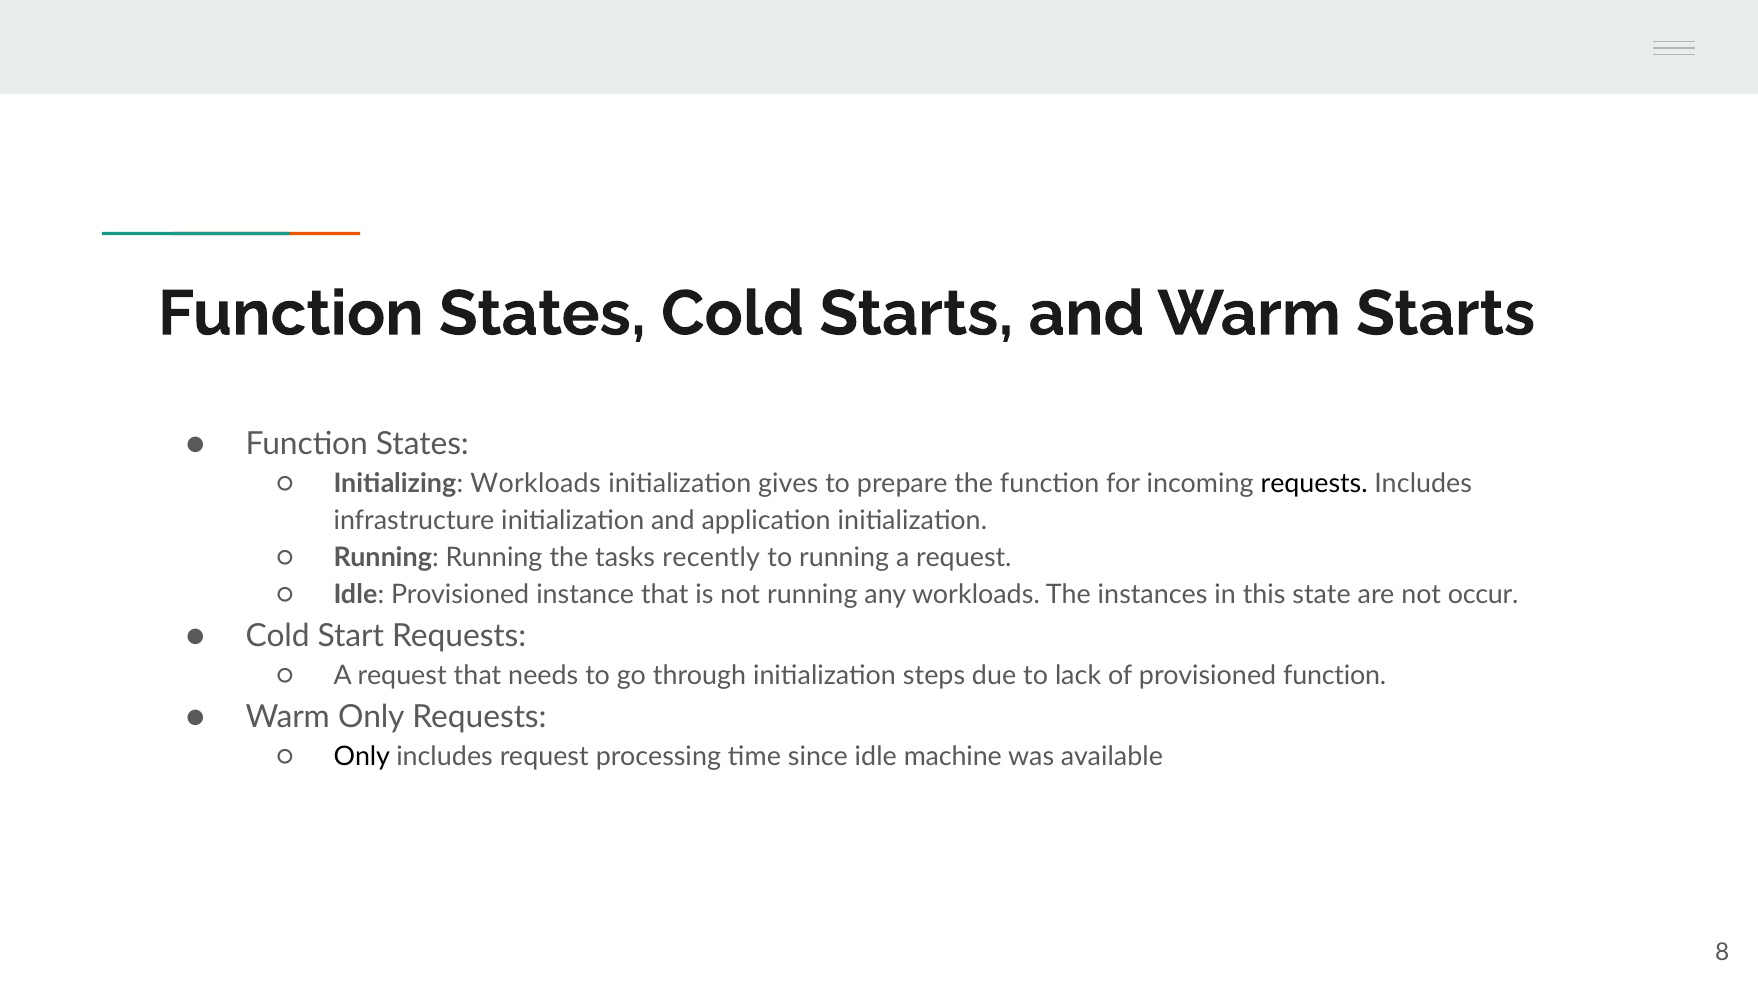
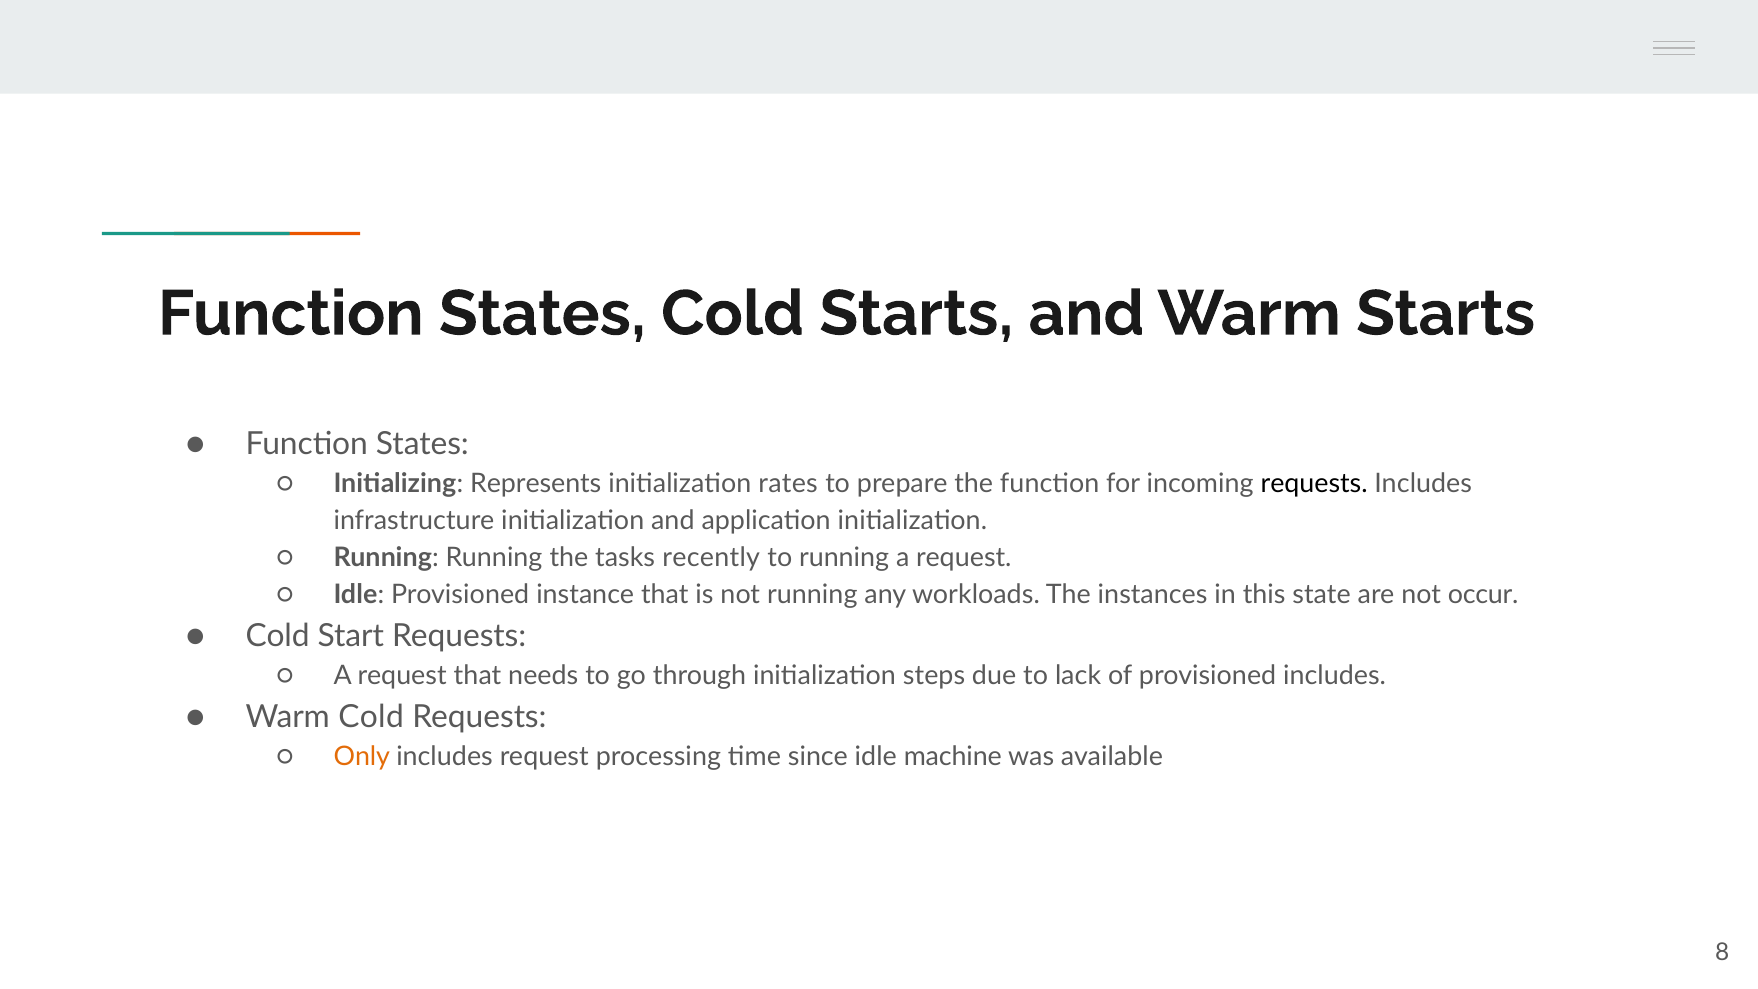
Initializing Workloads: Workloads -> Represents
gives: gives -> rates
provisioned function: function -> includes
Warm Only: Only -> Cold
Only at (362, 757) colour: black -> orange
